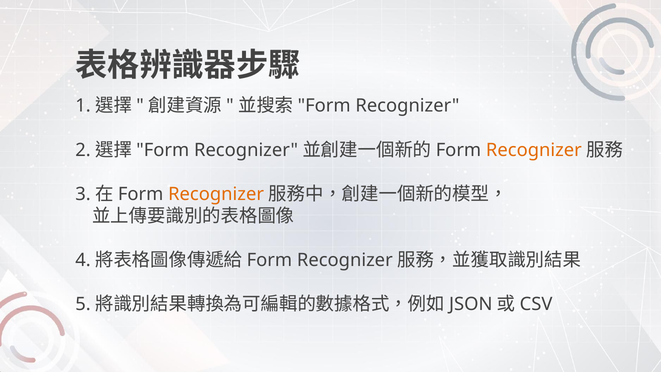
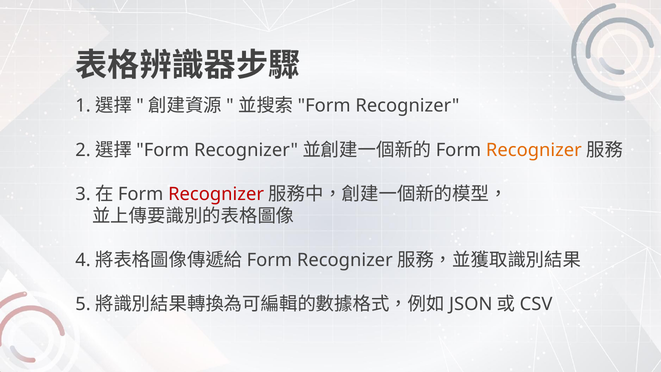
Recognizer at (216, 194) colour: orange -> red
